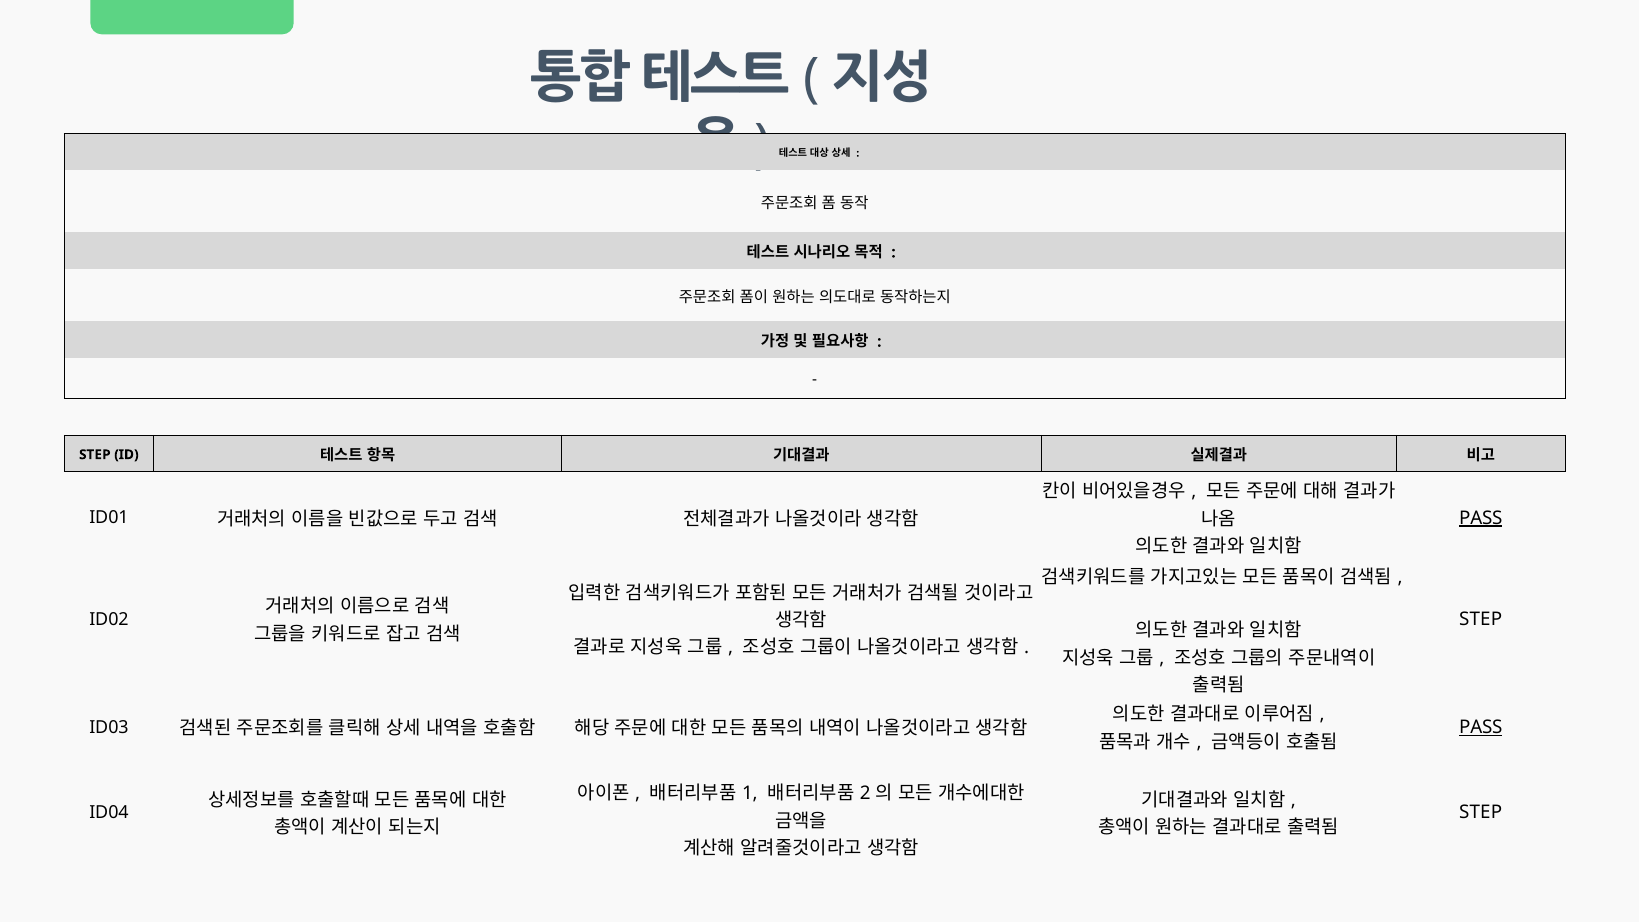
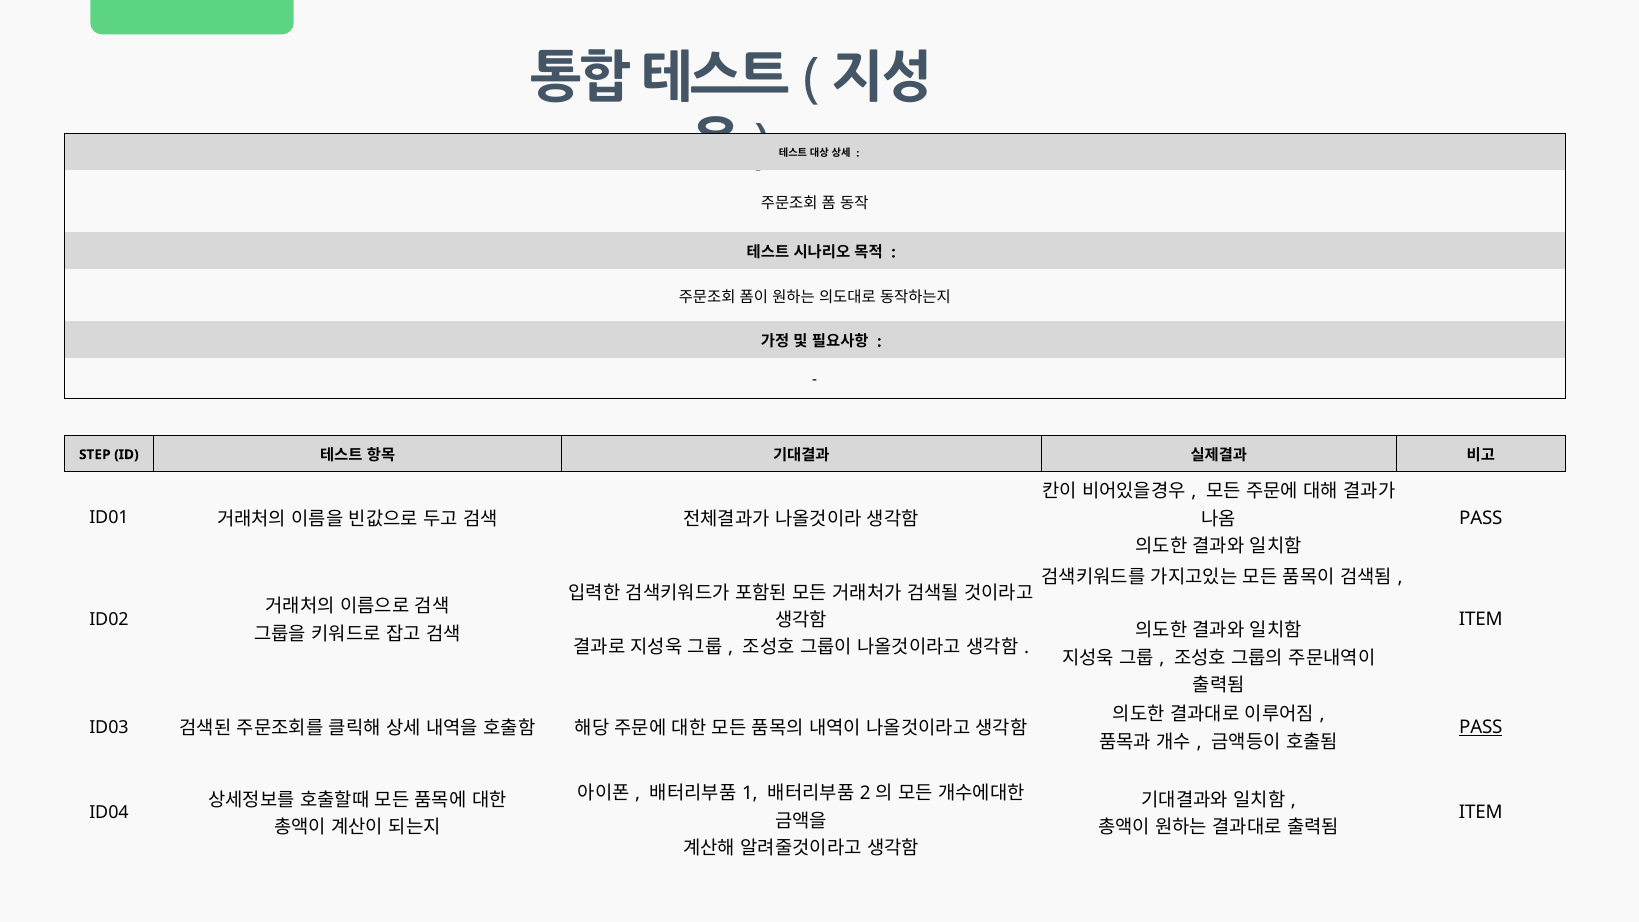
PASS at (1481, 518) underline: present -> none
STEP at (1481, 619): STEP -> ITEM
STEP at (1481, 813): STEP -> ITEM
